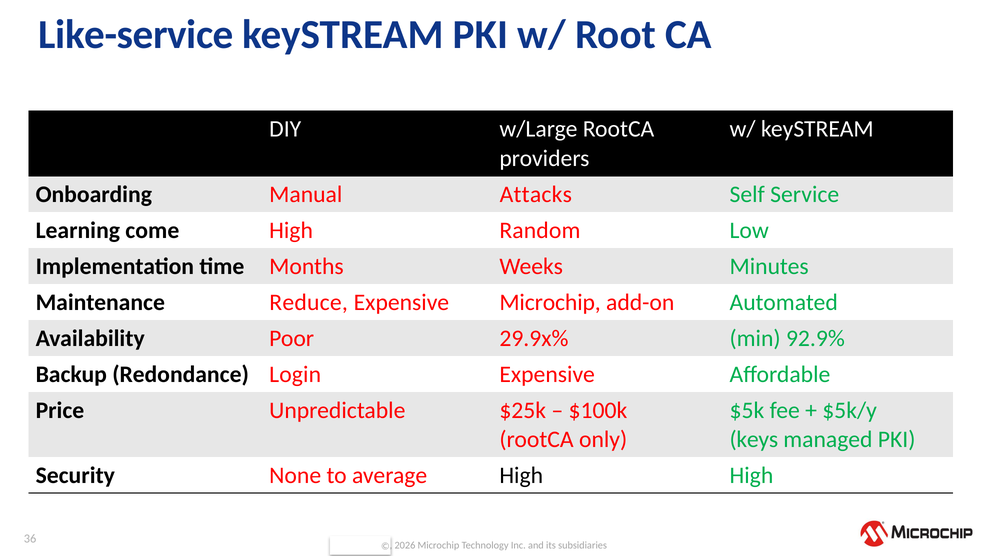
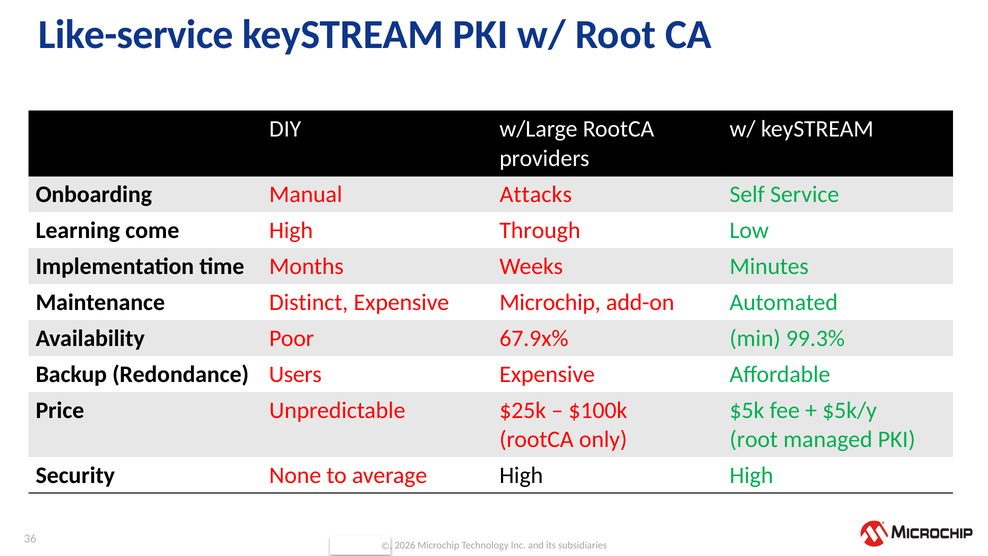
Random: Random -> Through
Reduce: Reduce -> Distinct
29.9x%: 29.9x% -> 67.9x%
92.9%: 92.9% -> 99.3%
Login: Login -> Users
keys at (754, 439): keys -> root
